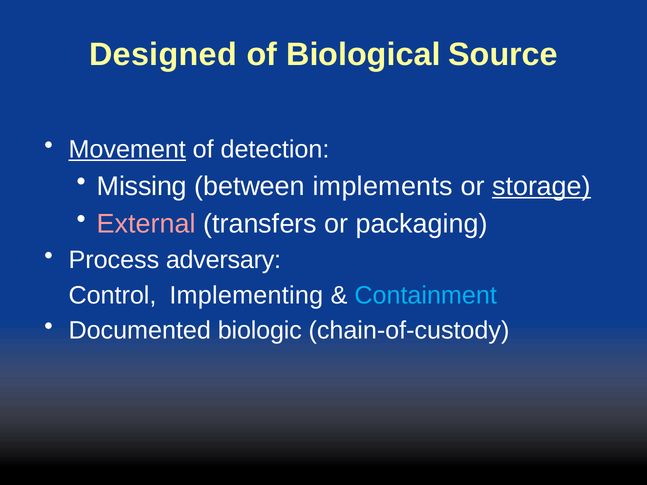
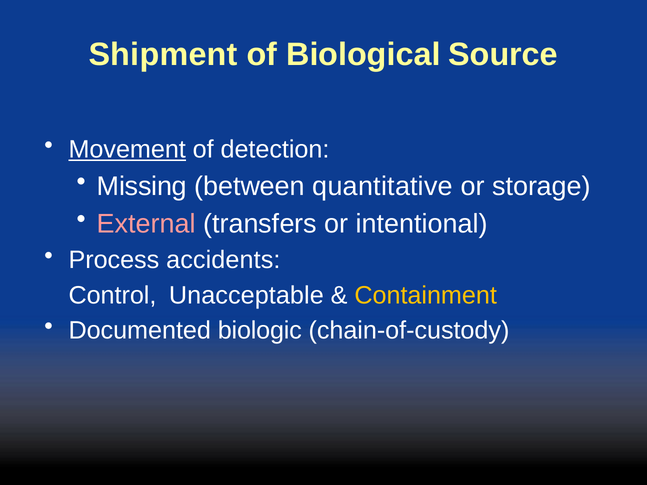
Designed: Designed -> Shipment
implements: implements -> quantitative
storage underline: present -> none
packaging: packaging -> intentional
adversary: adversary -> accidents
Implementing: Implementing -> Unacceptable
Containment colour: light blue -> yellow
